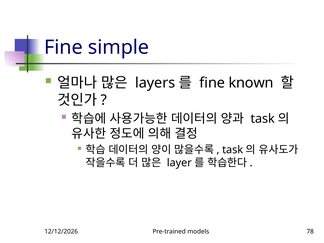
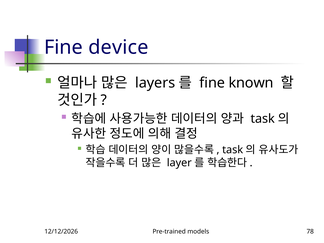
simple: simple -> device
